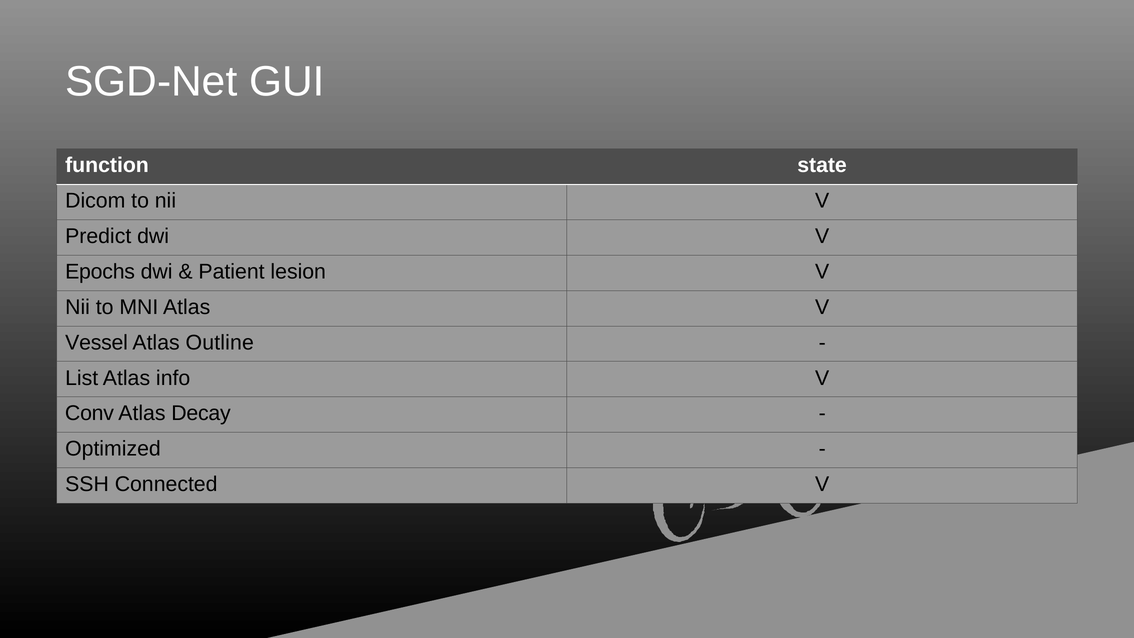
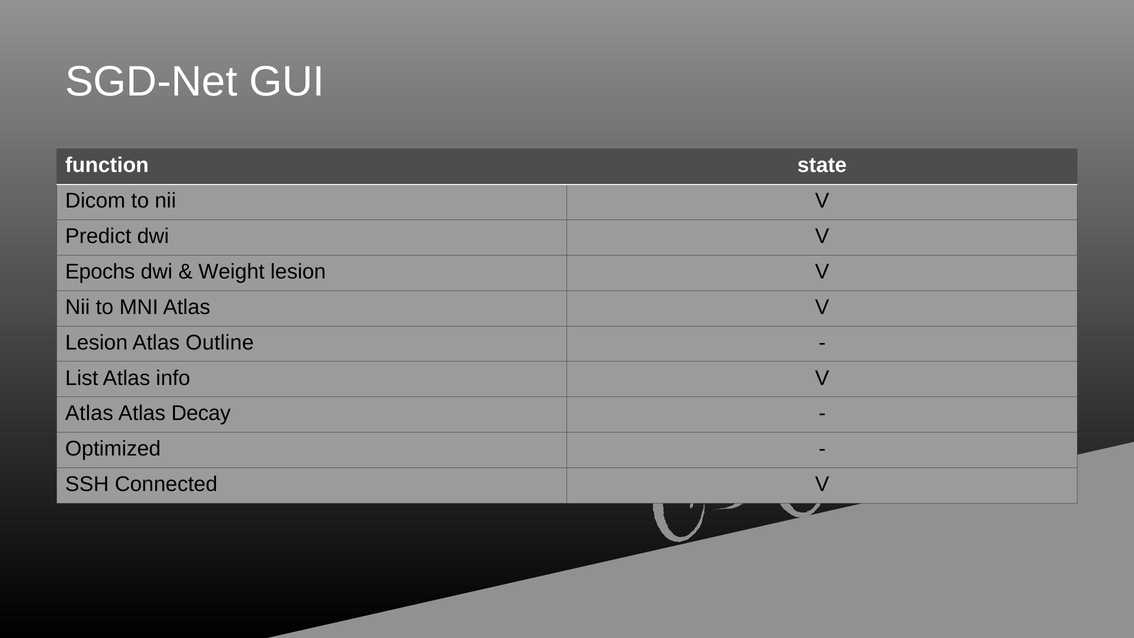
Patient: Patient -> Weight
Vessel at (97, 342): Vessel -> Lesion
Conv at (89, 413): Conv -> Atlas
